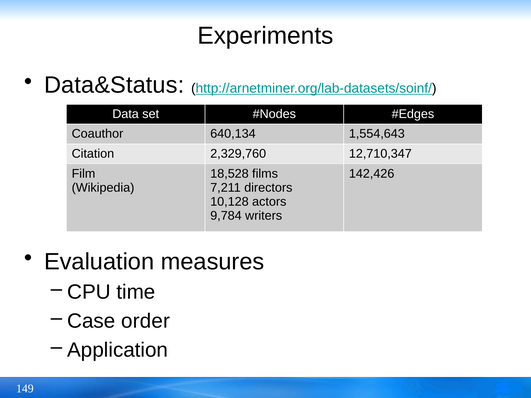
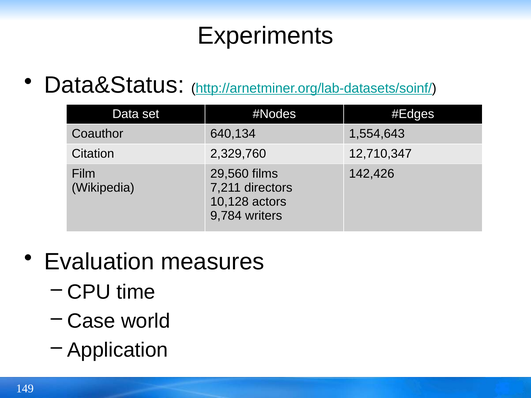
18,528: 18,528 -> 29,560
order: order -> world
